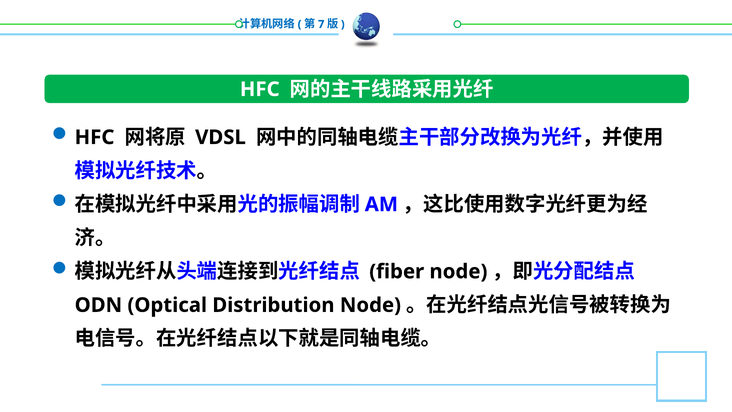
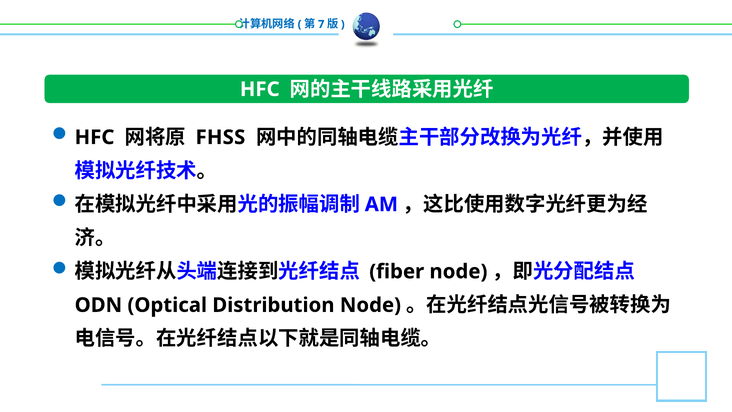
VDSL: VDSL -> FHSS
